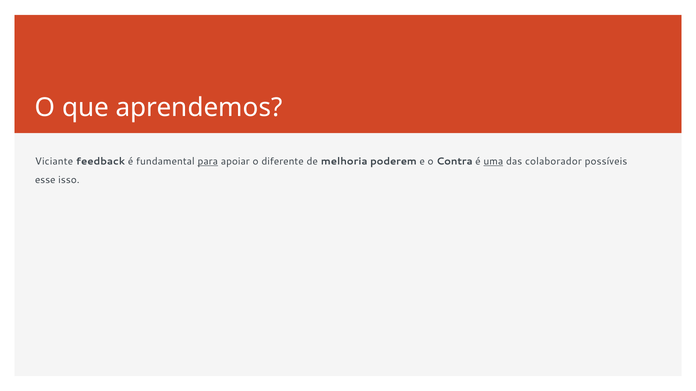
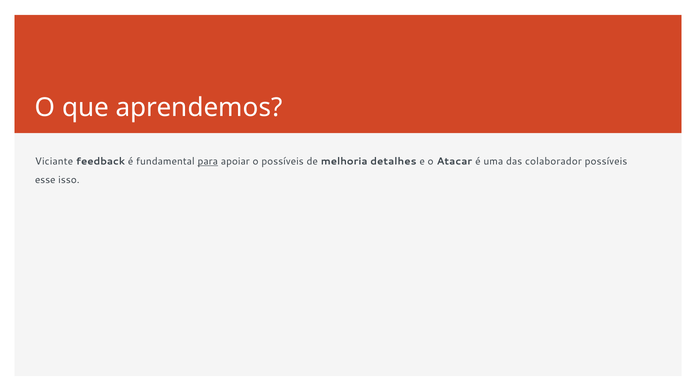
o diferente: diferente -> possíveis
poderem: poderem -> detalhes
Contra: Contra -> Atacar
uma underline: present -> none
